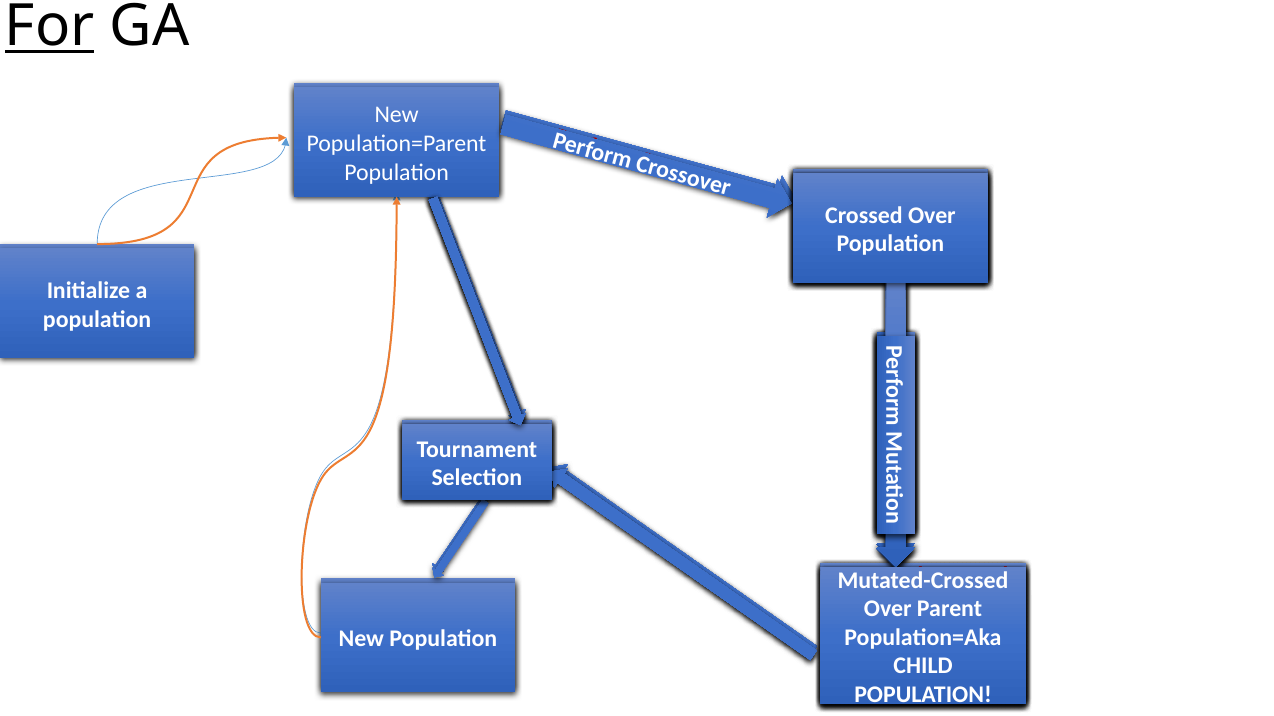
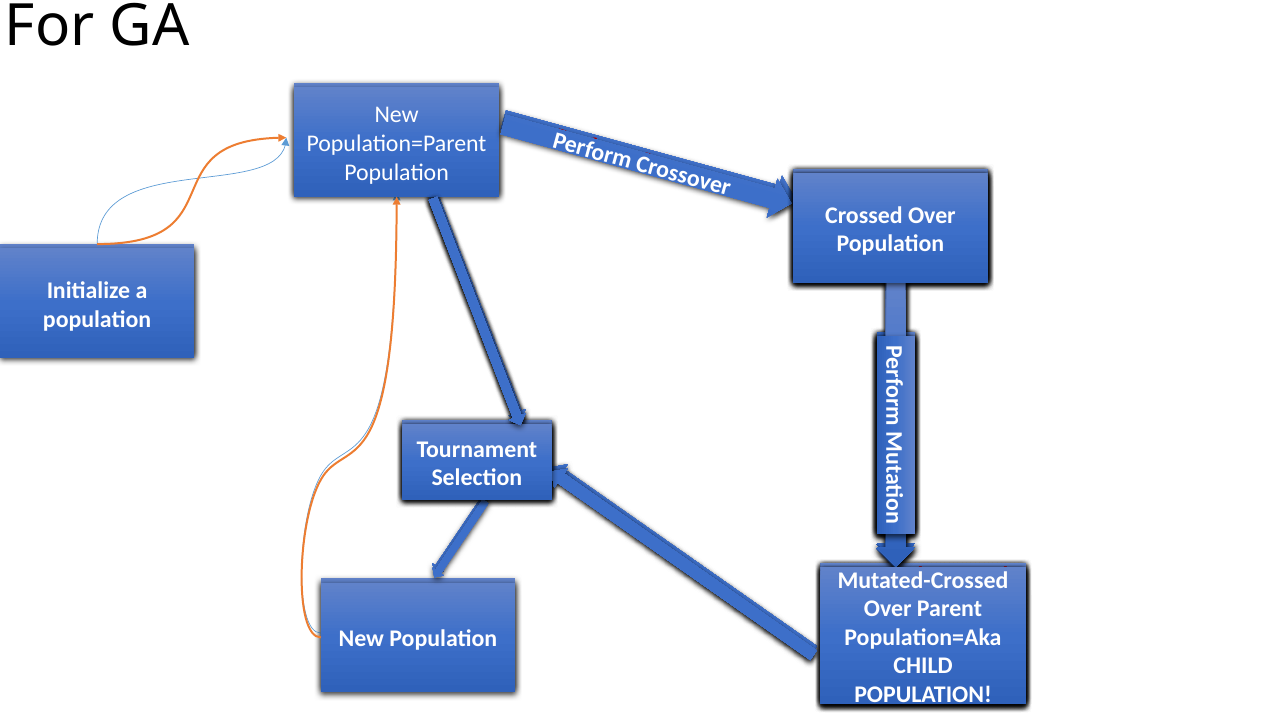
For underline: present -> none
